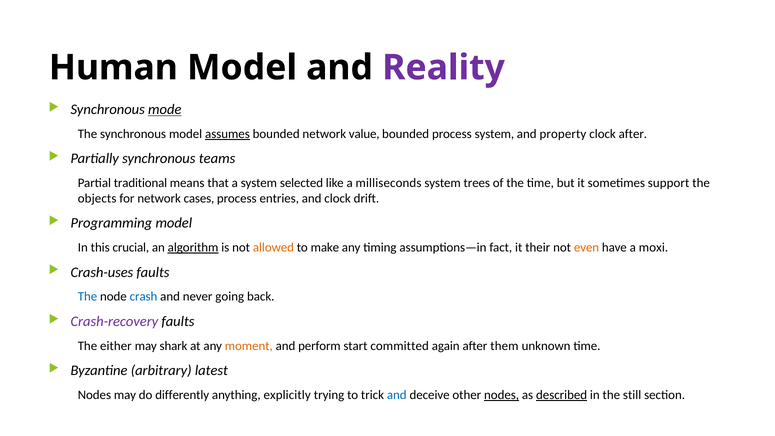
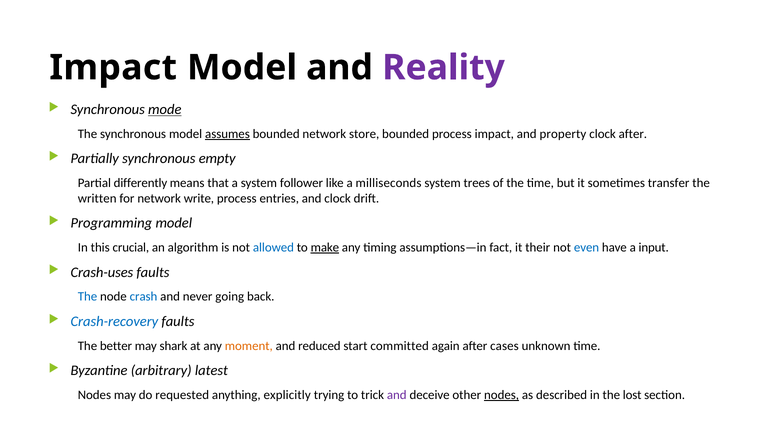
Human at (113, 68): Human -> Impact
value: value -> store
process system: system -> impact
teams: teams -> empty
traditional: traditional -> differently
selected: selected -> follower
support: support -> transfer
objects: objects -> written
cases: cases -> write
algorithm underline: present -> none
allowed colour: orange -> blue
make underline: none -> present
even colour: orange -> blue
moxi: moxi -> input
Crash-recovery colour: purple -> blue
either: either -> better
perform: perform -> reduced
them: them -> cases
differently: differently -> requested
and at (397, 395) colour: blue -> purple
described underline: present -> none
still: still -> lost
